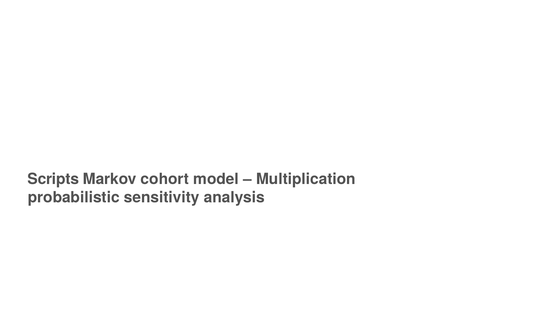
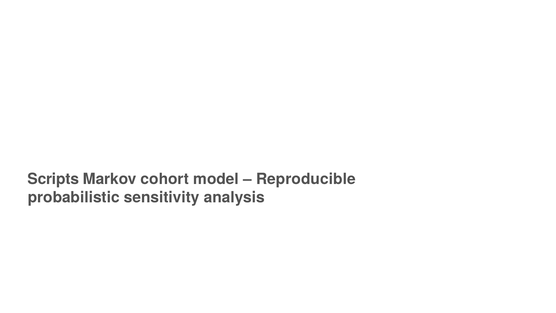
Multiplication: Multiplication -> Reproducible
